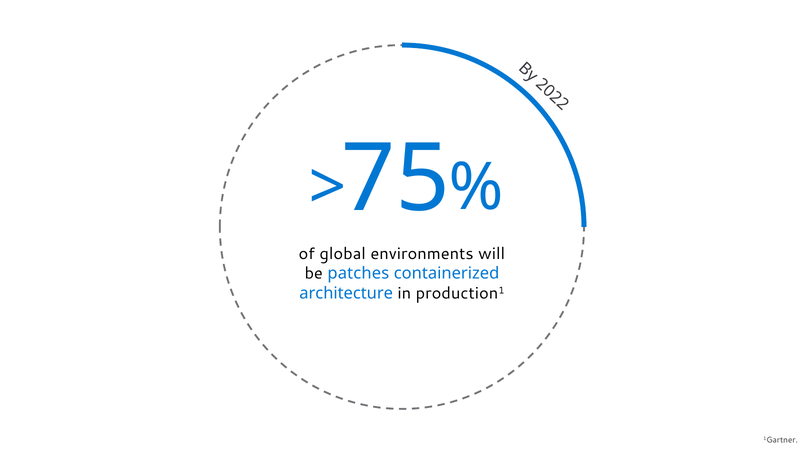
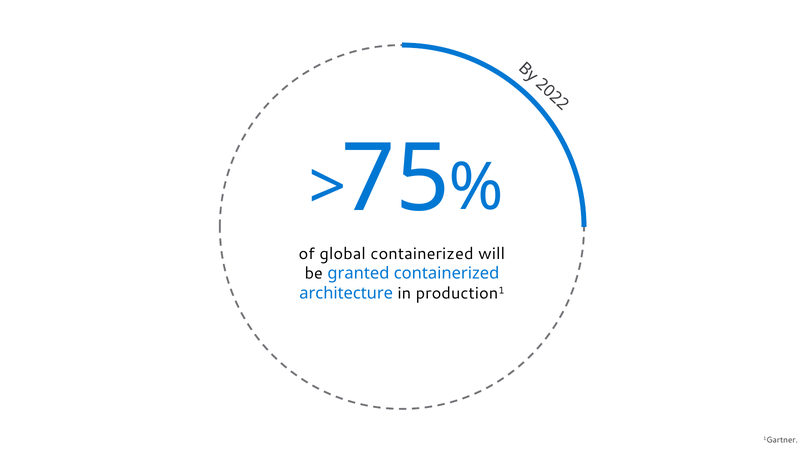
global environments: environments -> containerized
patches: patches -> granted
